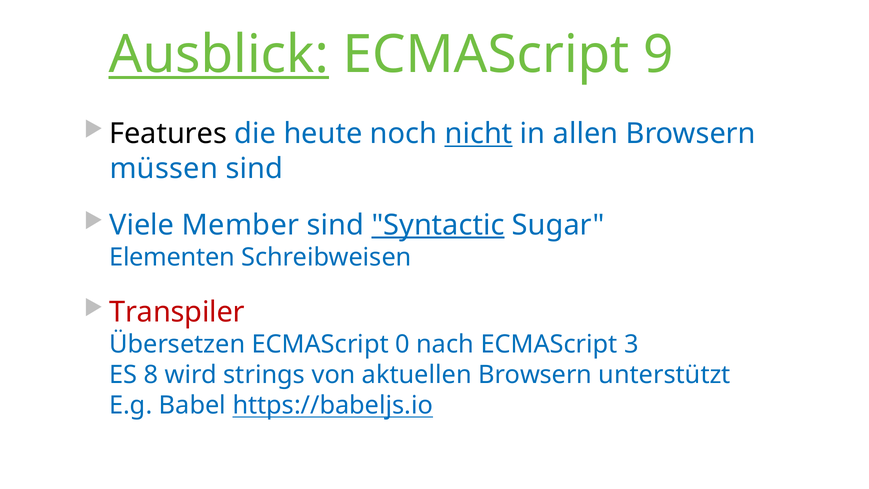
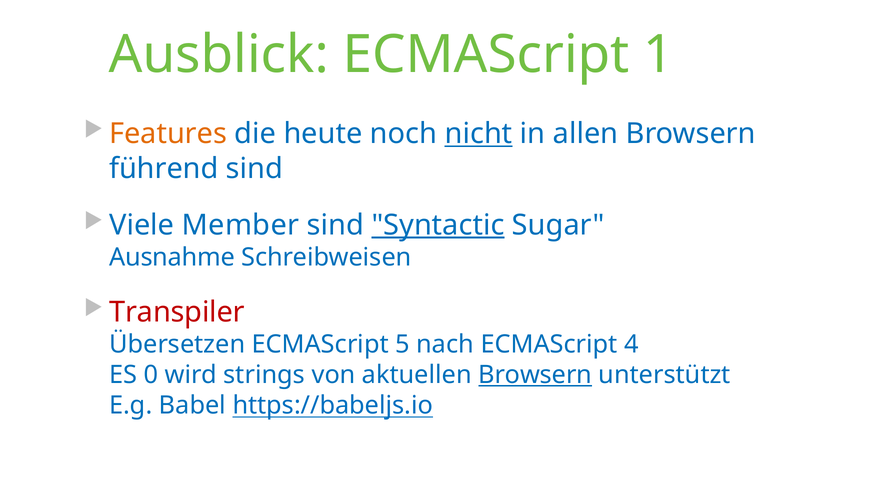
Ausblick underline: present -> none
9: 9 -> 1
Features colour: black -> orange
müssen: müssen -> führend
Elementen: Elementen -> Ausnahme
0: 0 -> 5
3: 3 -> 4
8: 8 -> 0
Browsern at (535, 375) underline: none -> present
